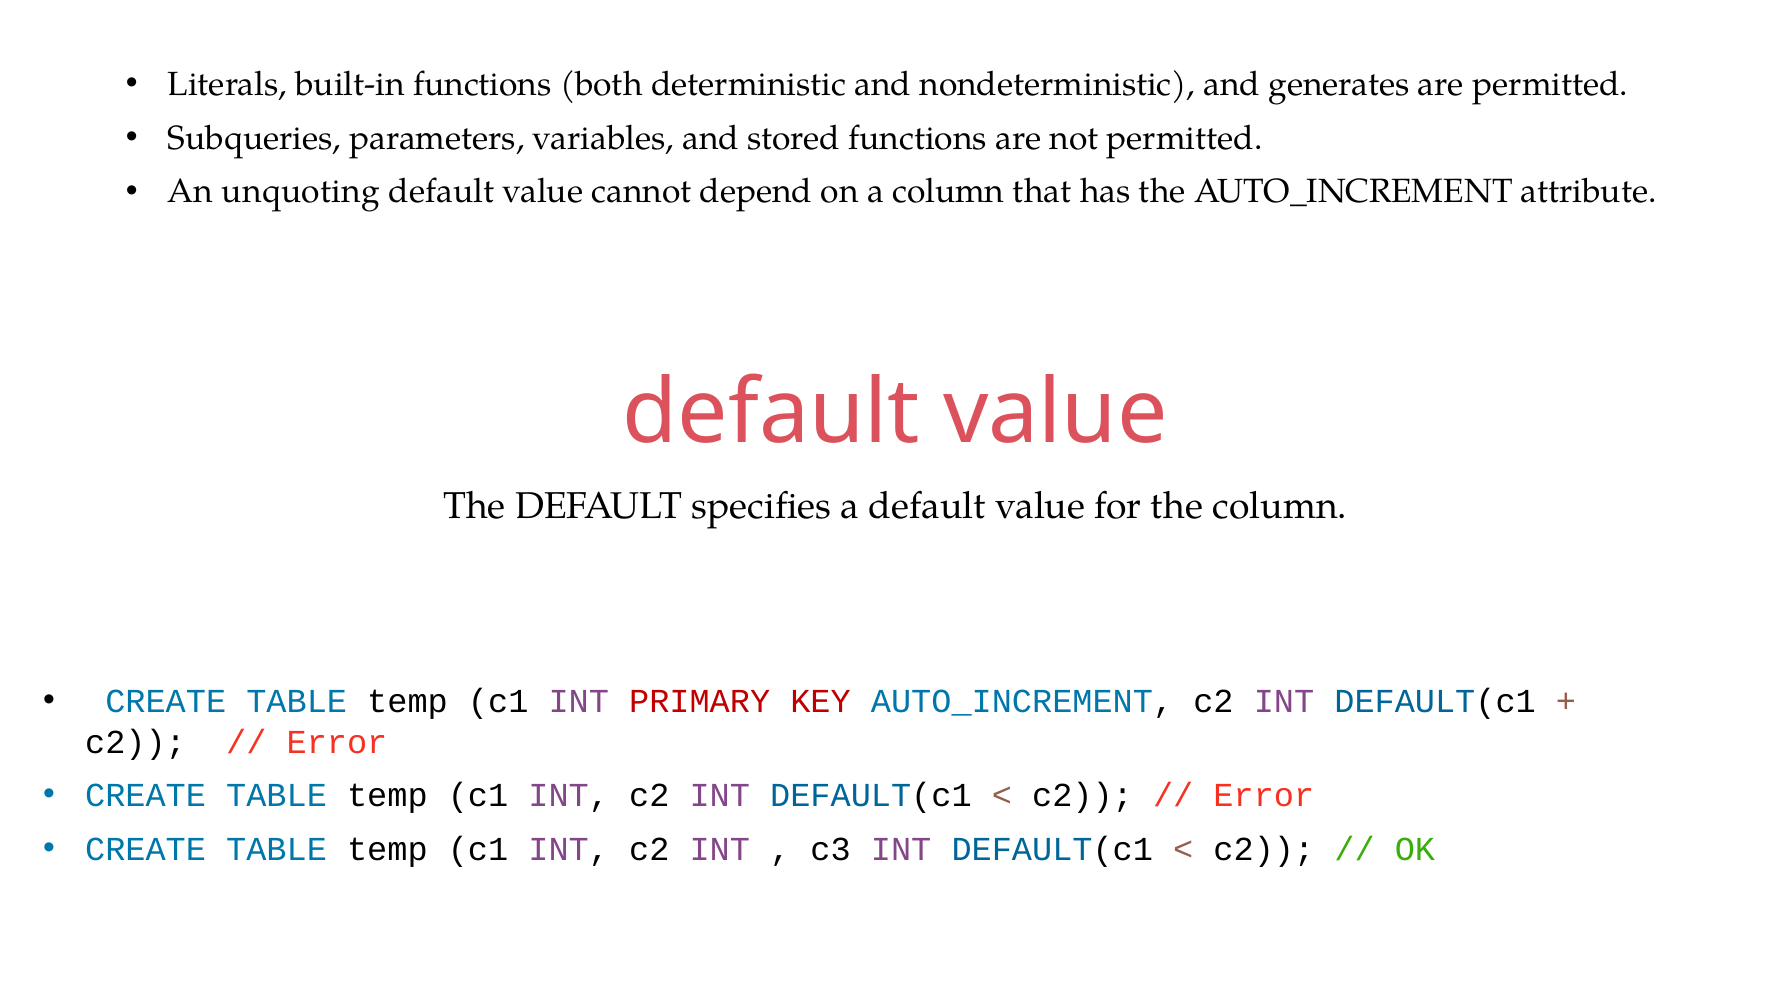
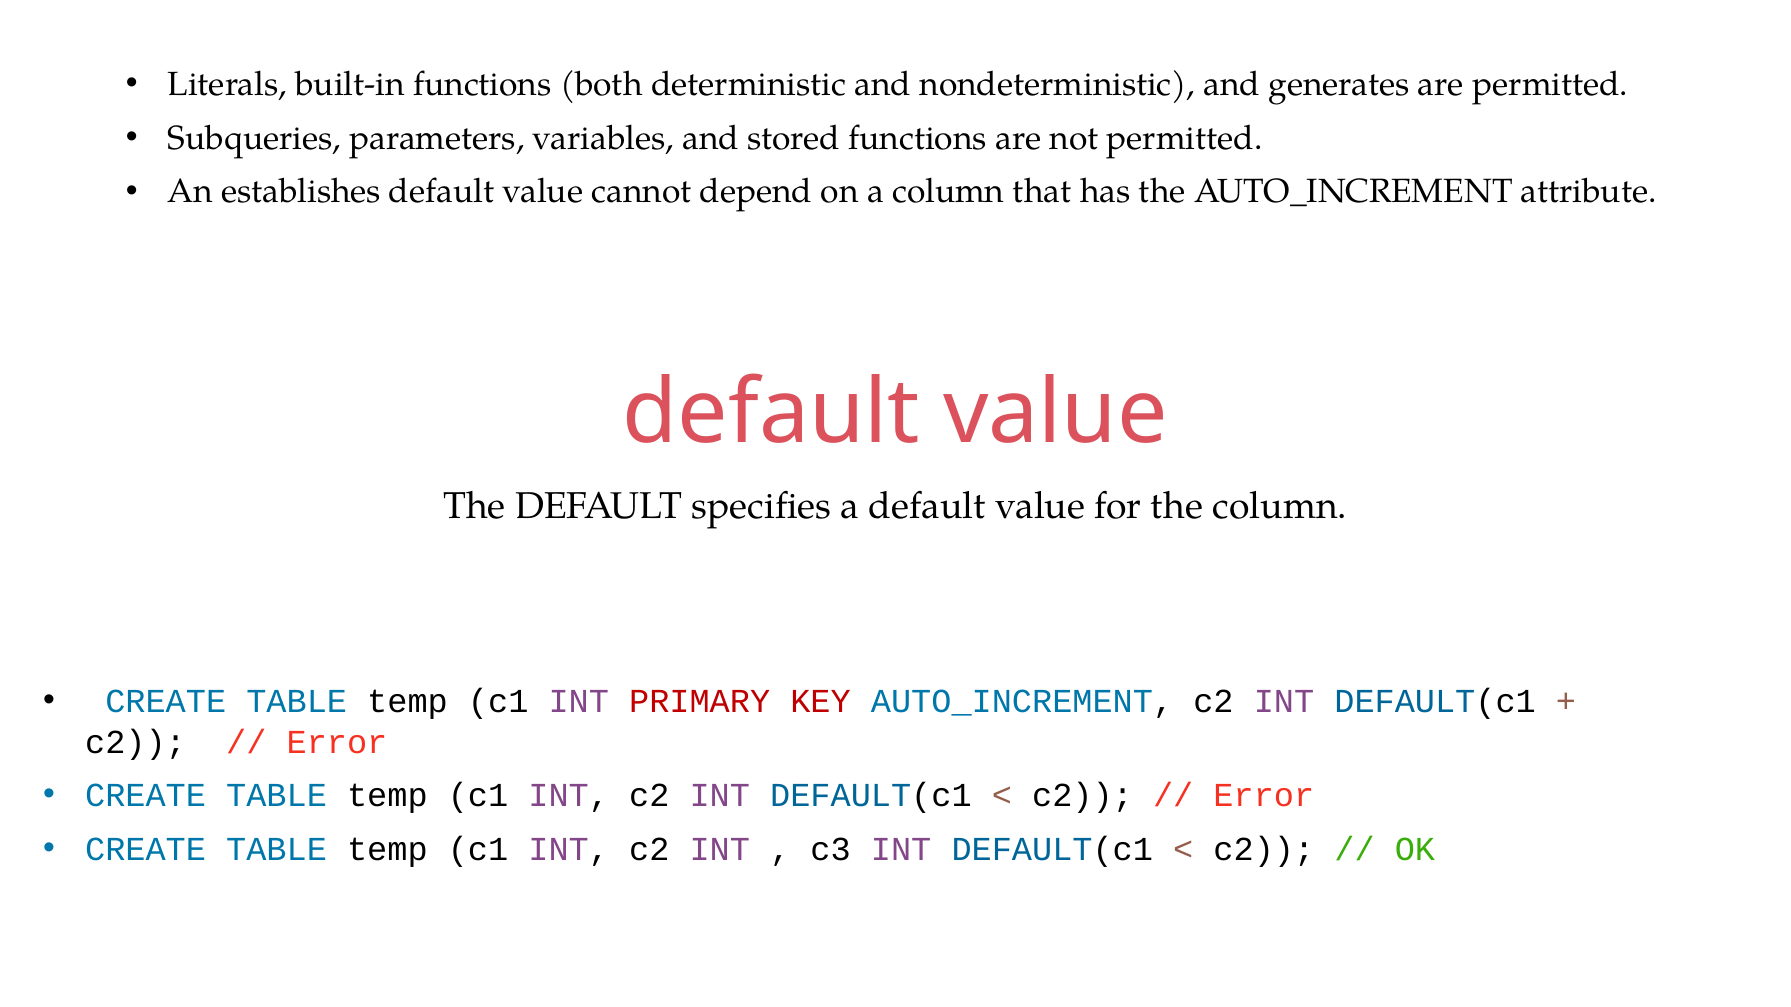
unquoting: unquoting -> establishes
